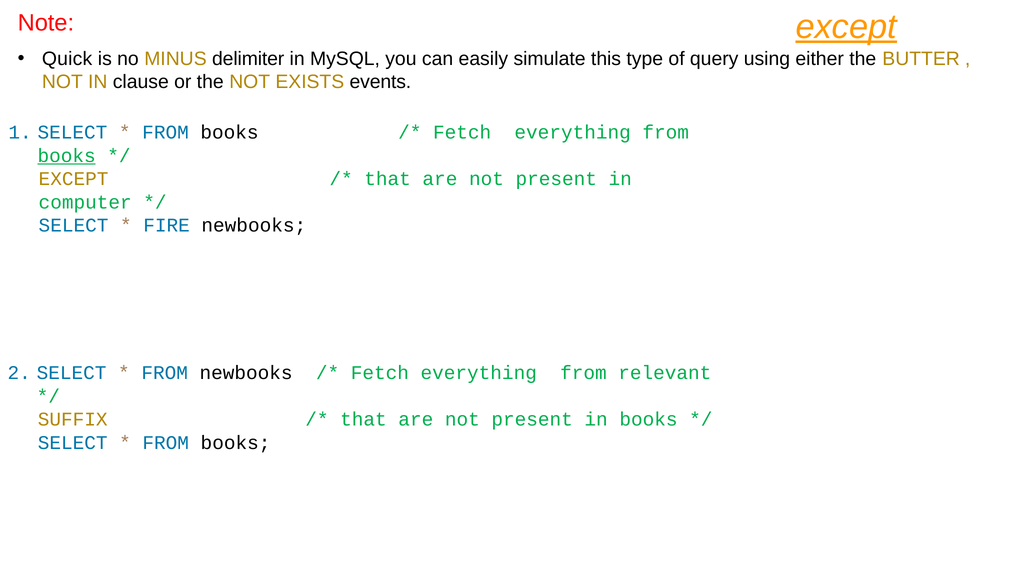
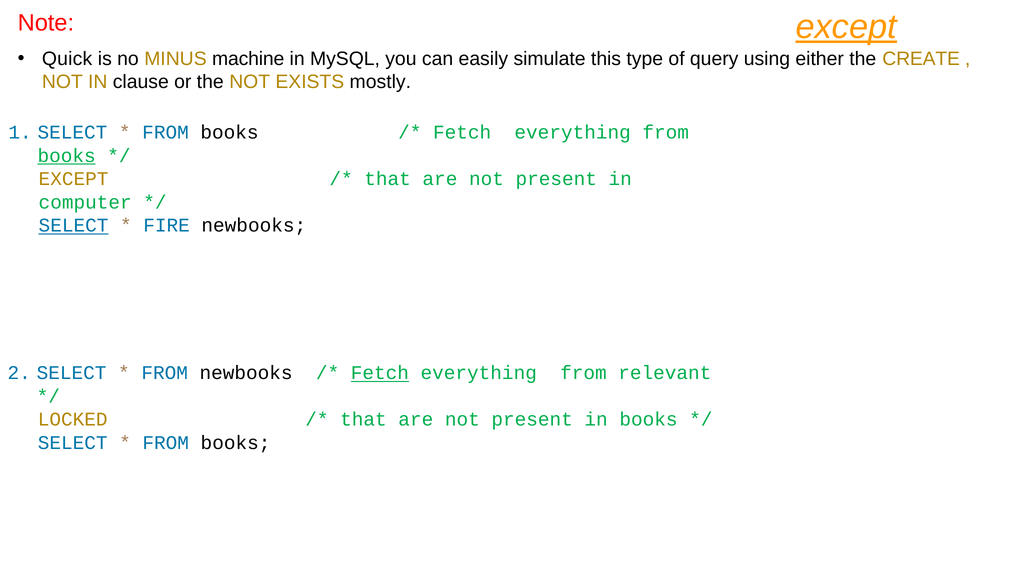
delimiter: delimiter -> machine
BUTTER: BUTTER -> CREATE
events: events -> mostly
SELECT at (74, 225) underline: none -> present
Fetch at (380, 373) underline: none -> present
SUFFIX: SUFFIX -> LOCKED
